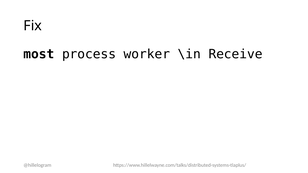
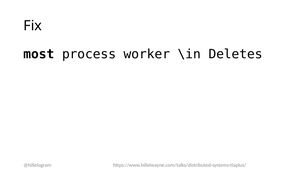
Receive: Receive -> Deletes
